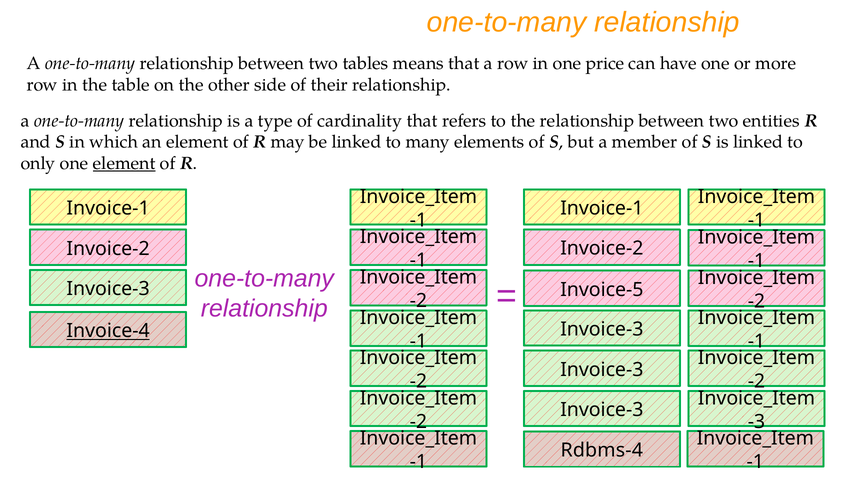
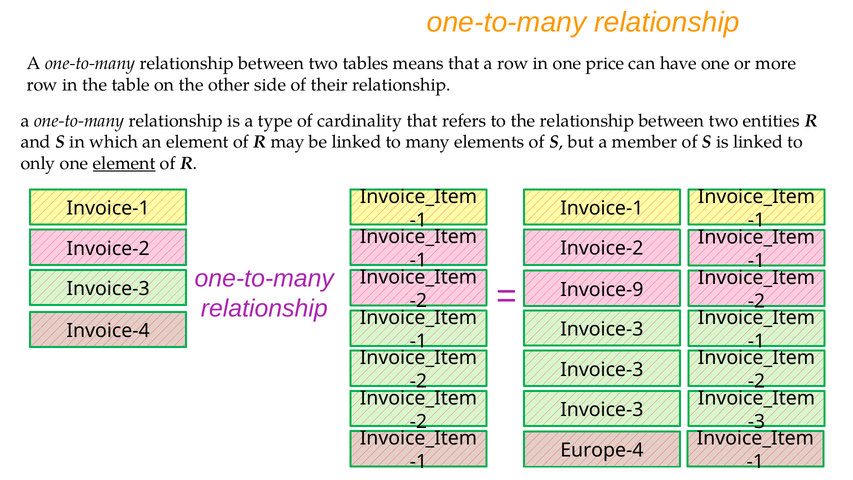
Invoice-5: Invoice-5 -> Invoice-9
Invoice-4 underline: present -> none
Rdbms-4: Rdbms-4 -> Europe-4
